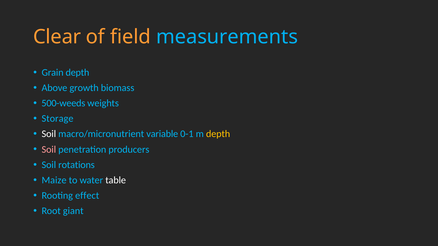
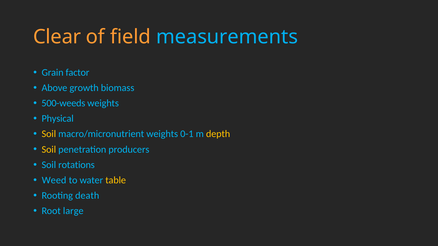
Grain depth: depth -> factor
Storage: Storage -> Physical
Soil at (49, 134) colour: white -> yellow
macro/micronutrient variable: variable -> weights
Soil at (49, 150) colour: pink -> yellow
Maize: Maize -> Weed
table colour: white -> yellow
effect: effect -> death
giant: giant -> large
